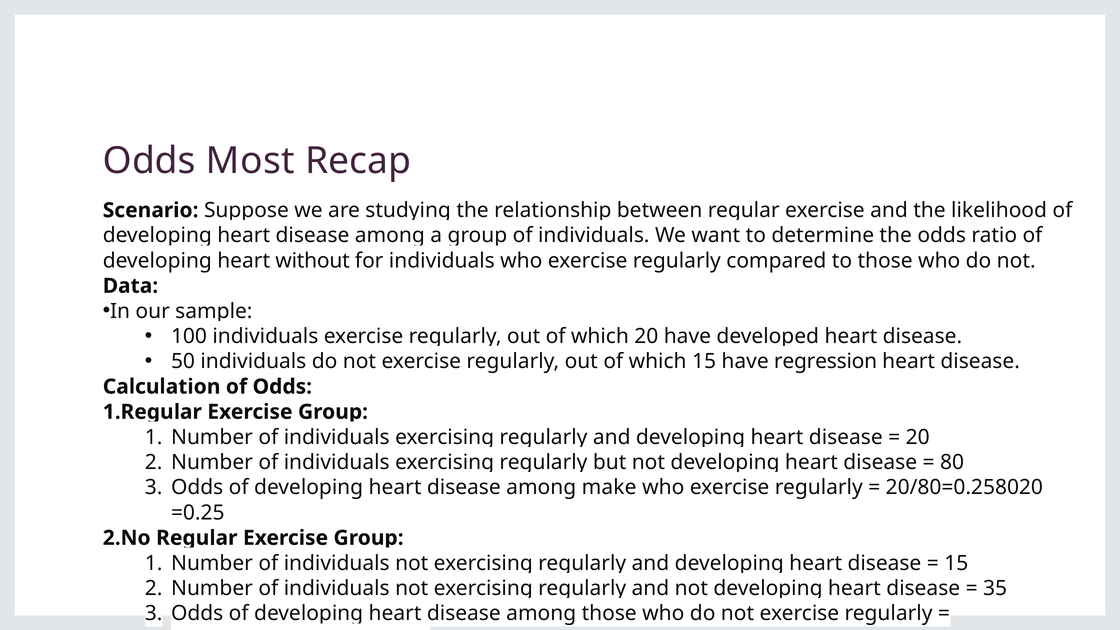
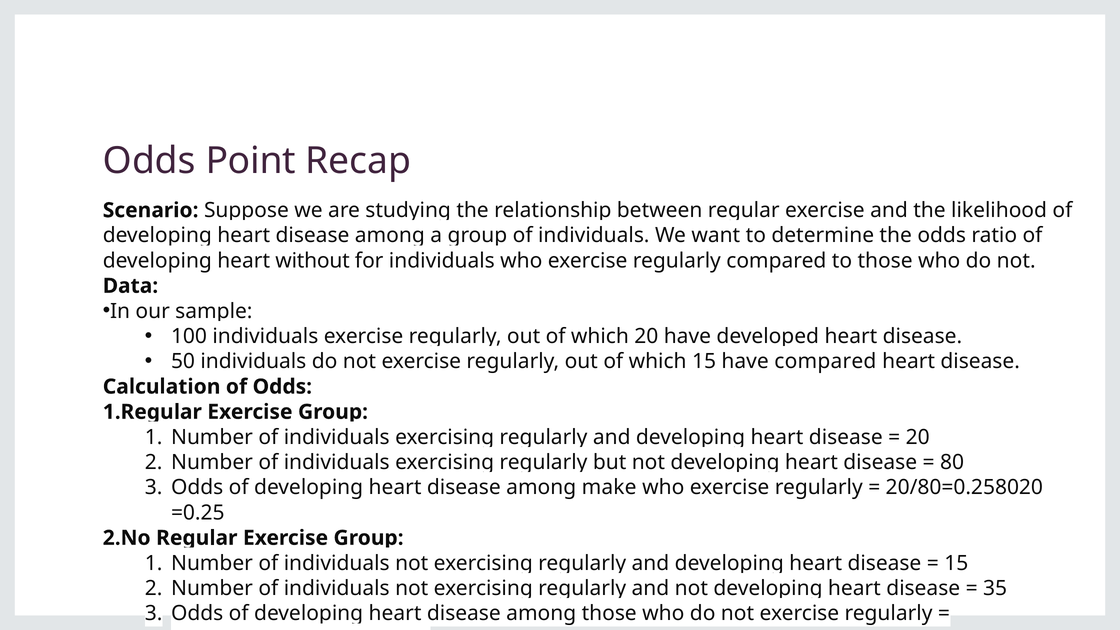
Most: Most -> Point
have regression: regression -> compared
